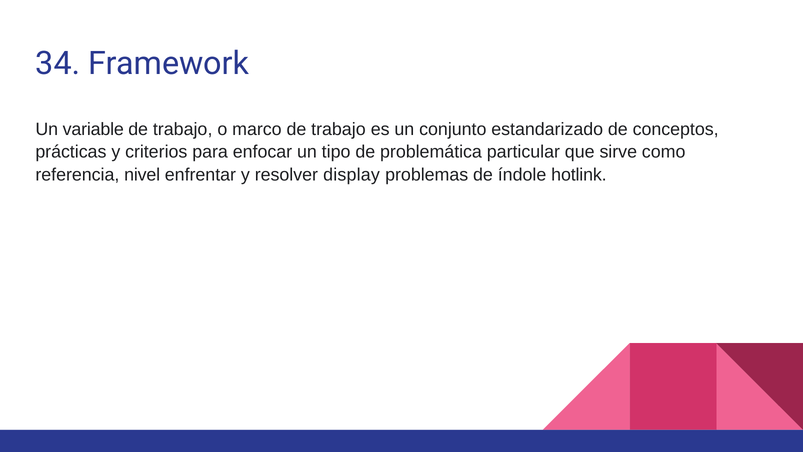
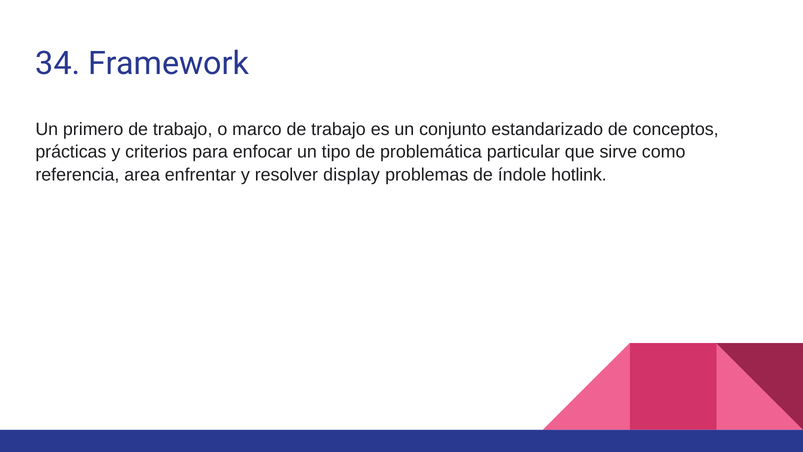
variable: variable -> primero
nivel: nivel -> area
